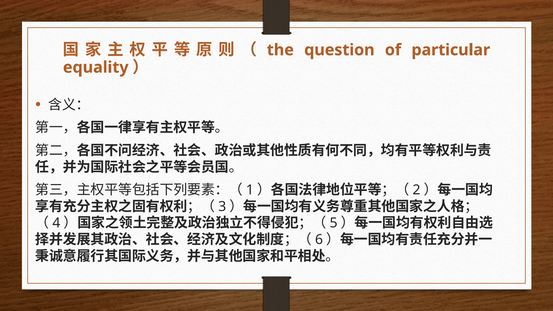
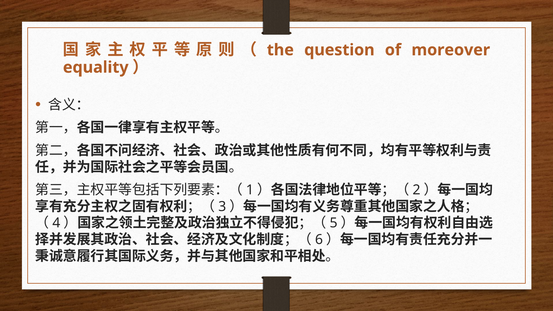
particular: particular -> moreover
